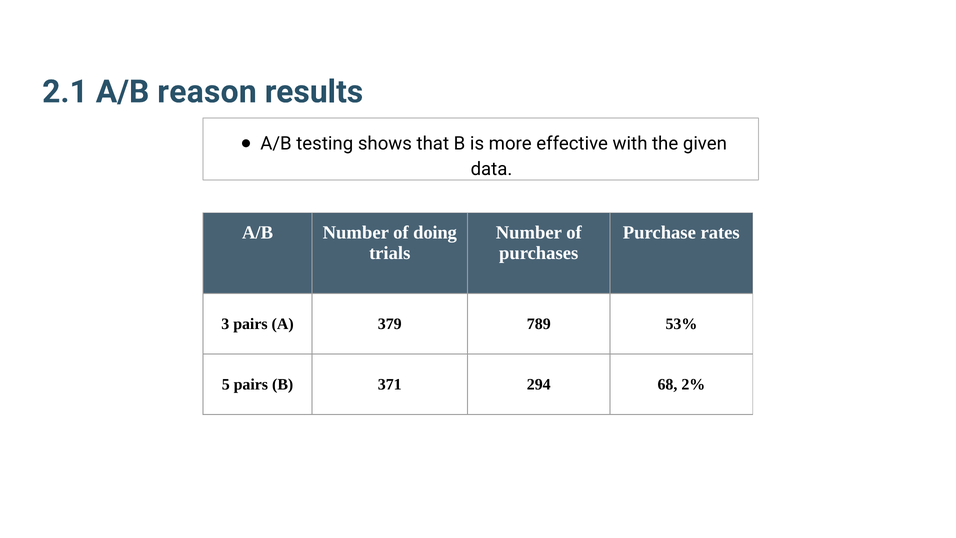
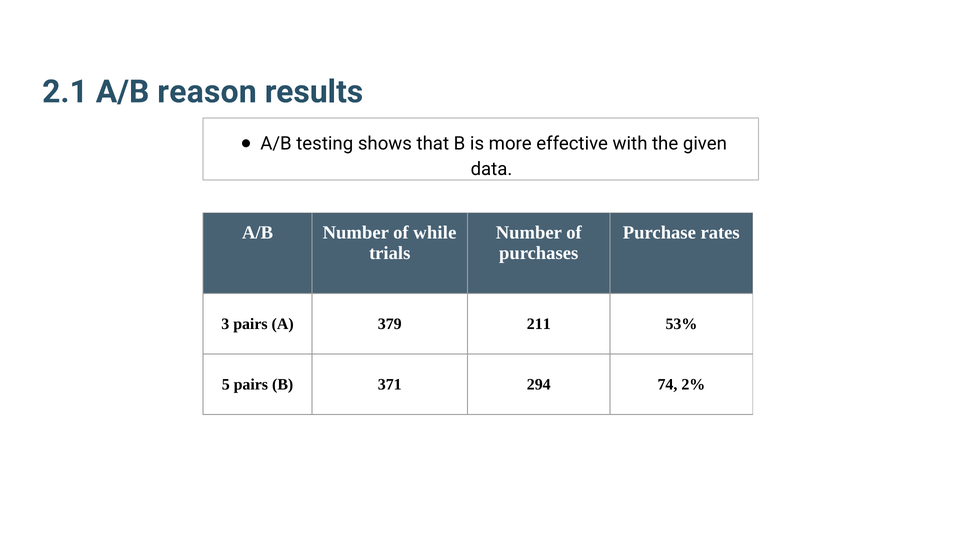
doing: doing -> while
789: 789 -> 211
68: 68 -> 74
